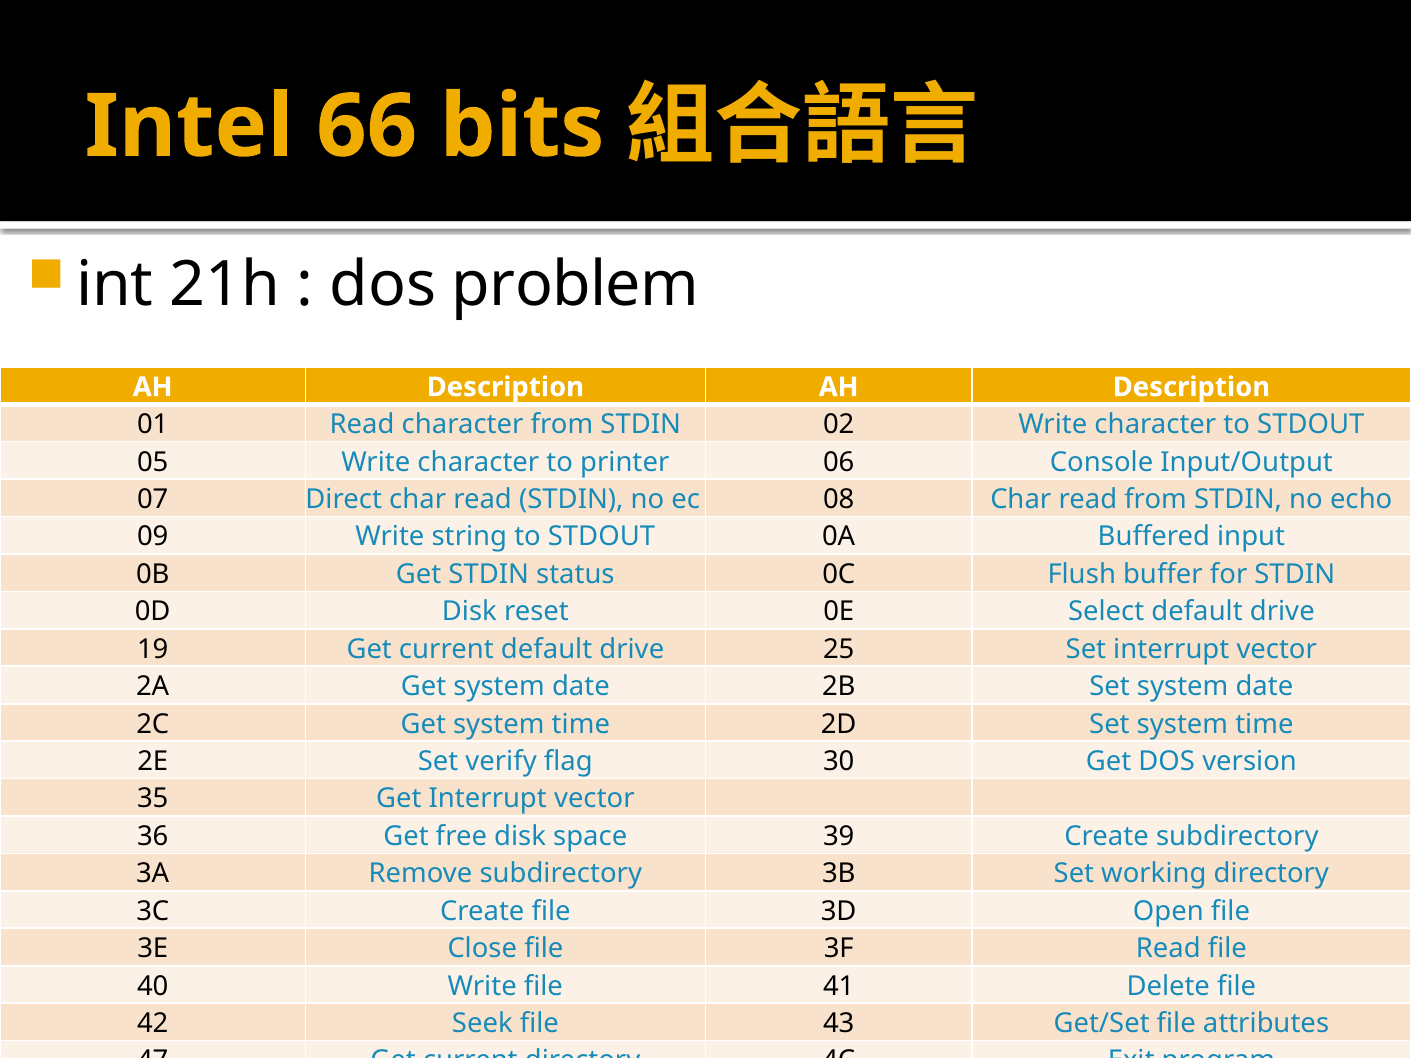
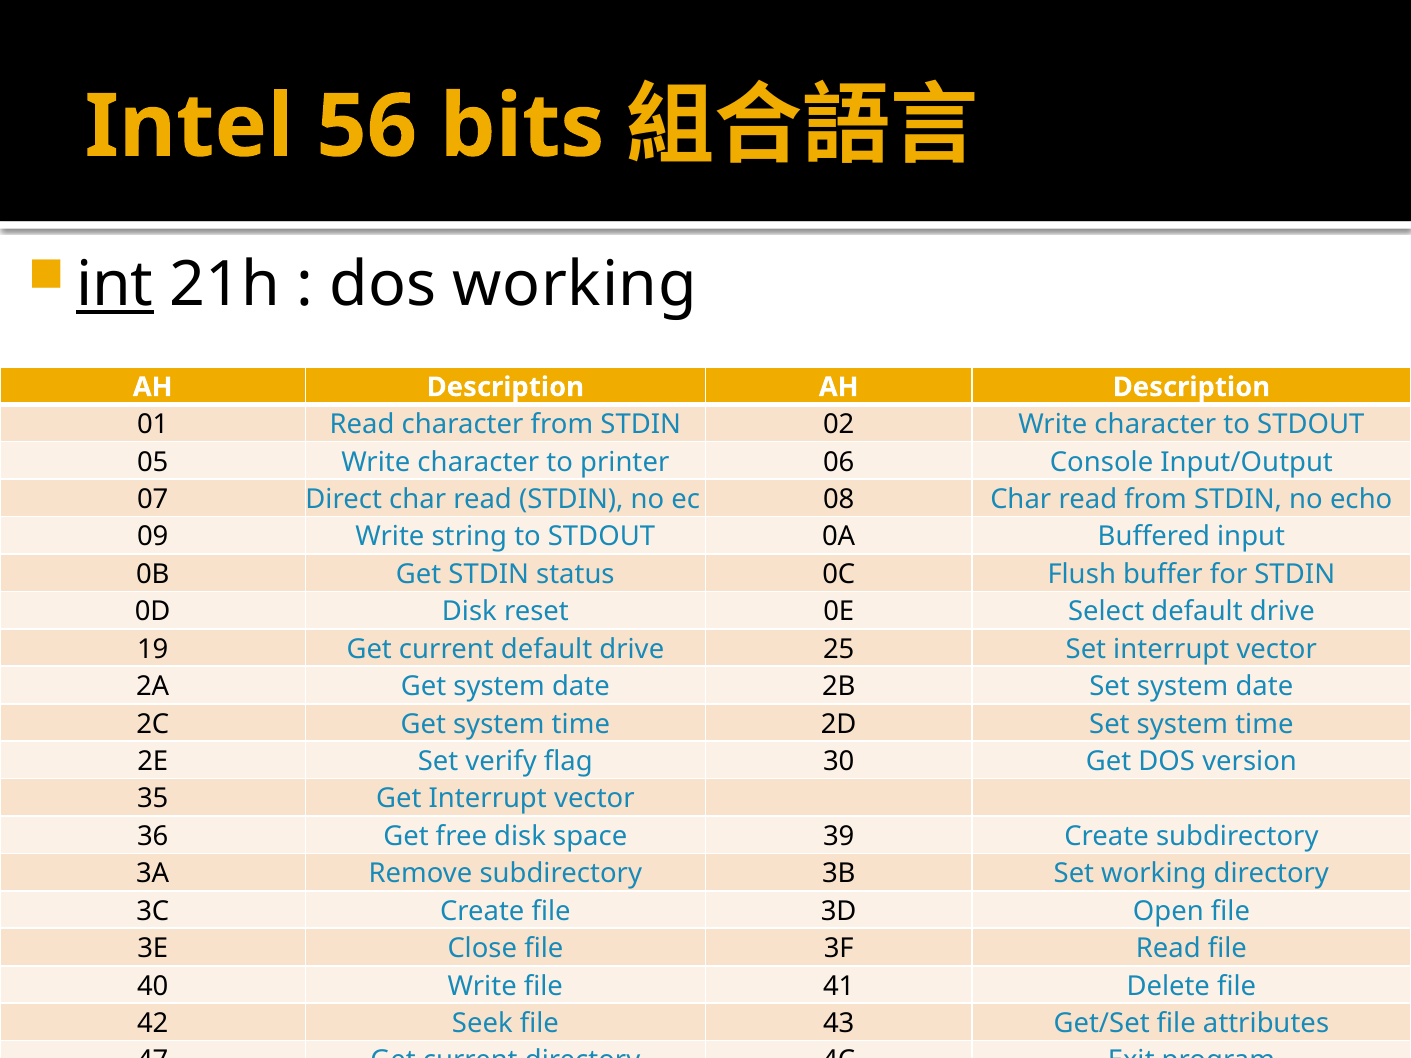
Intel 66: 66 -> 56
int underline: none -> present
dos problem: problem -> working
